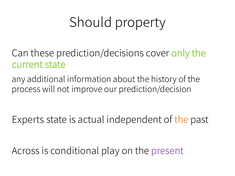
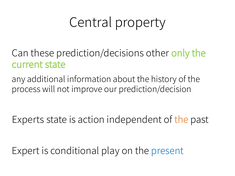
Should: Should -> Central
cover: cover -> other
actual: actual -> action
Across: Across -> Expert
present colour: purple -> blue
